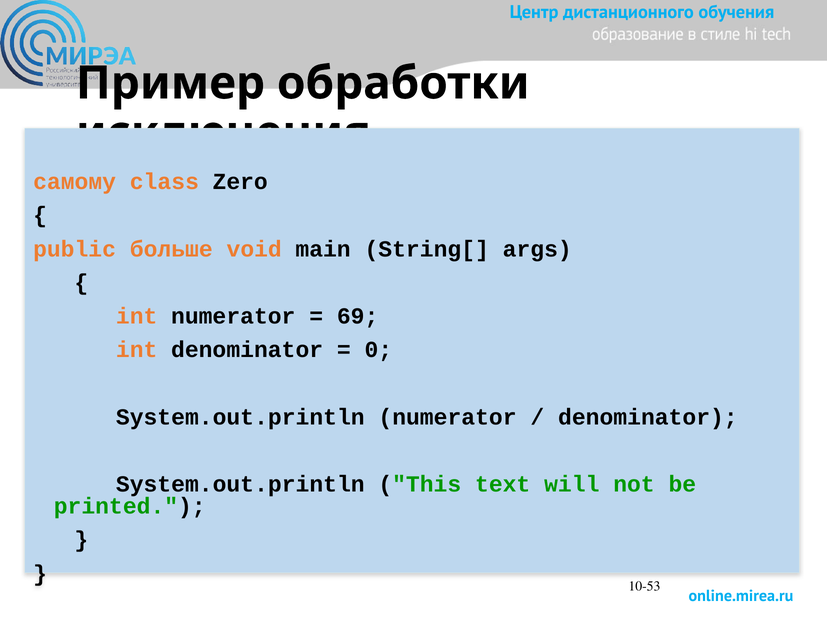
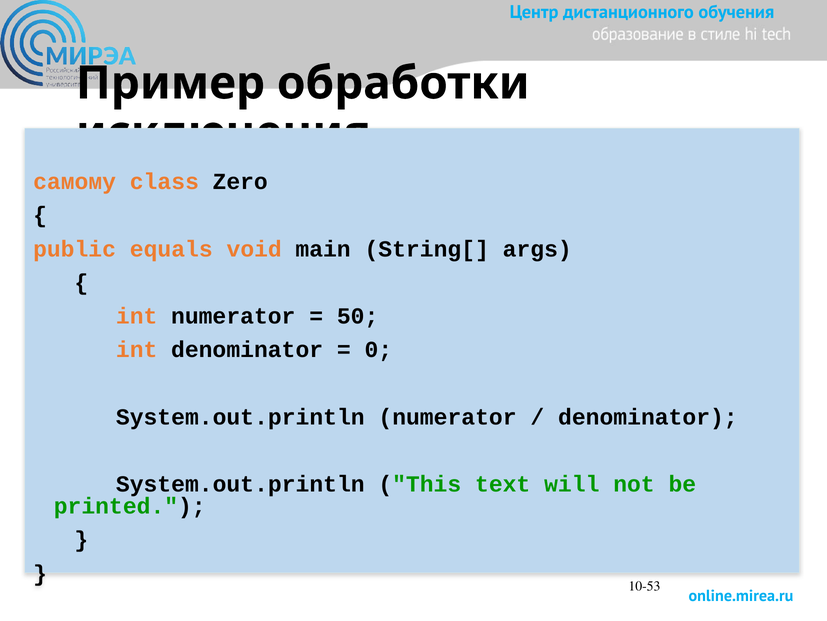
больше: больше -> equals
69: 69 -> 50
